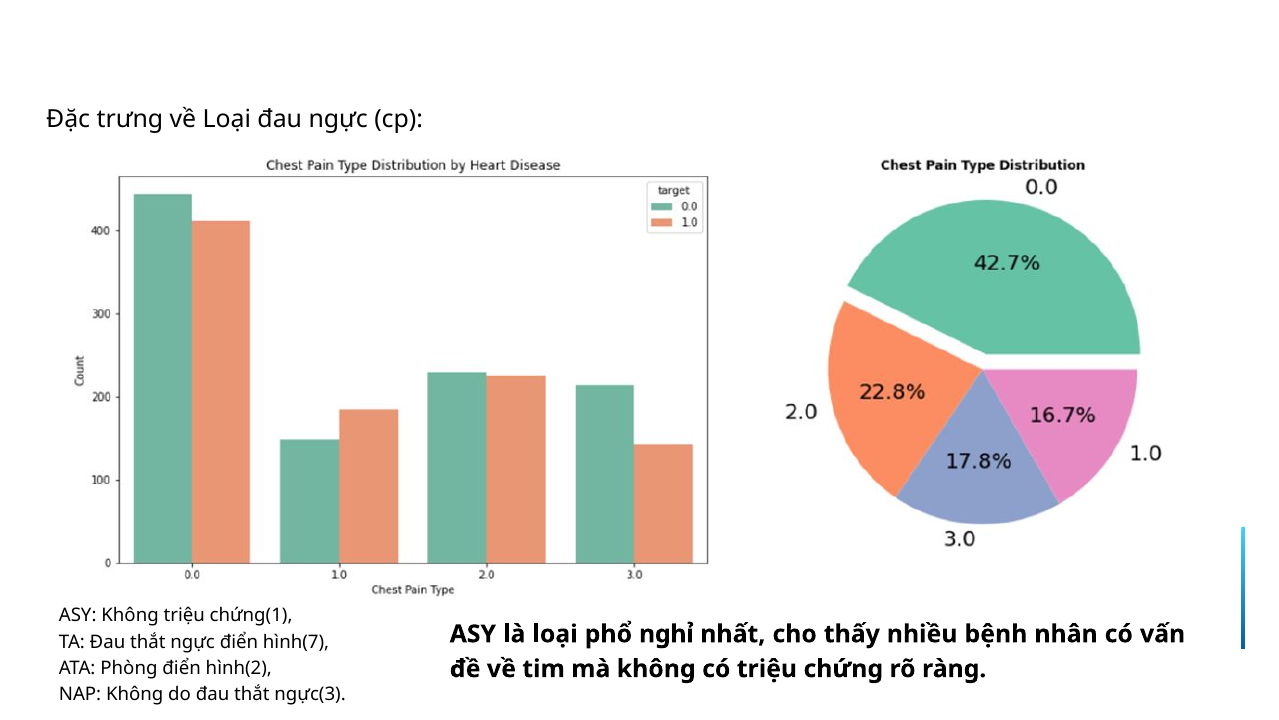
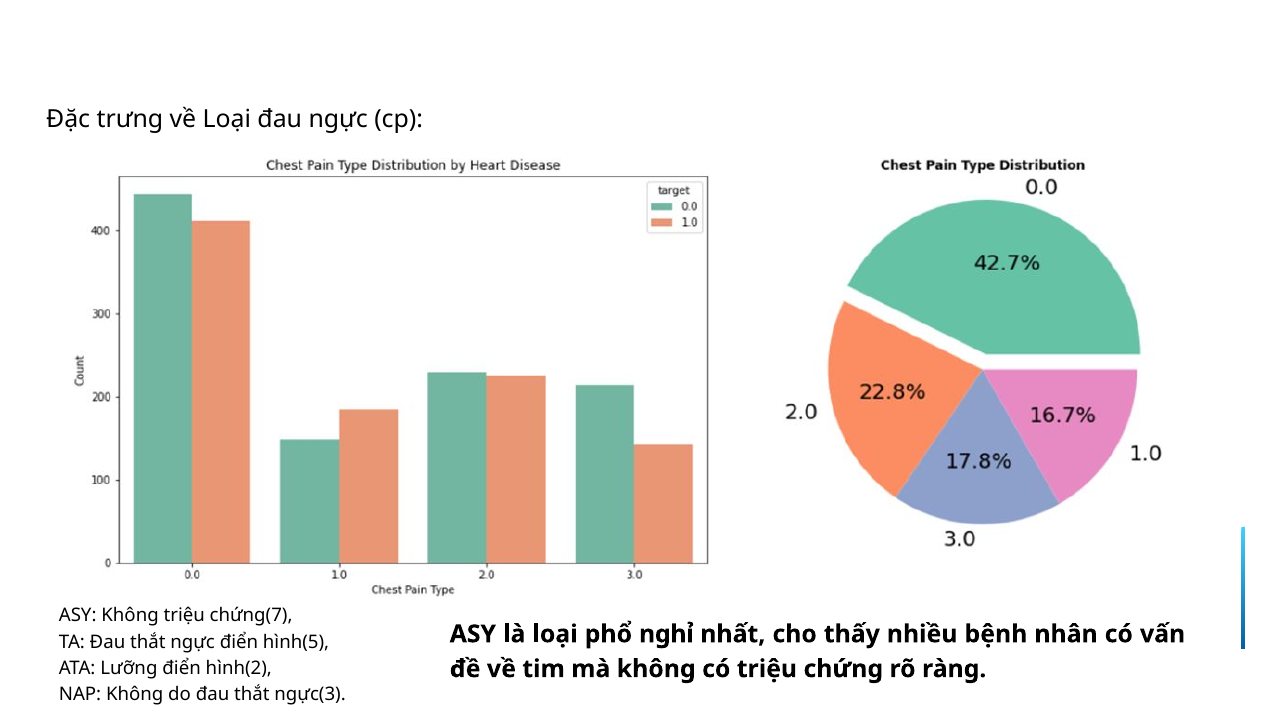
chứng(1: chứng(1 -> chứng(7
hình(7: hình(7 -> hình(5
Phòng: Phòng -> Lưỡng
